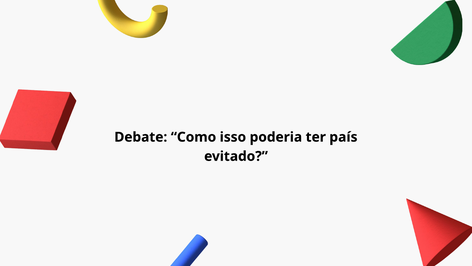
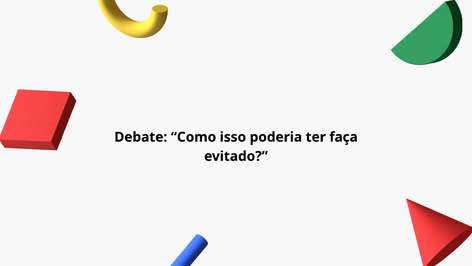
país: país -> faça
